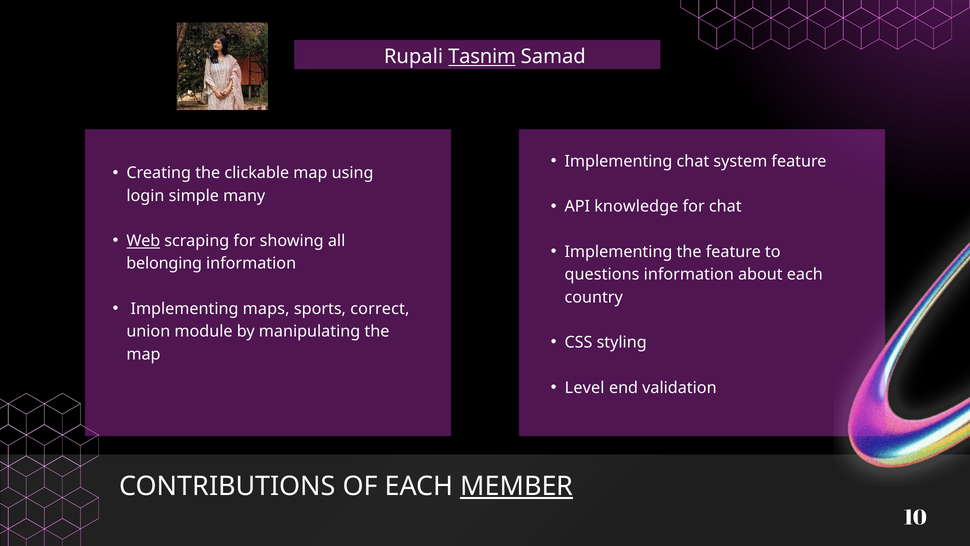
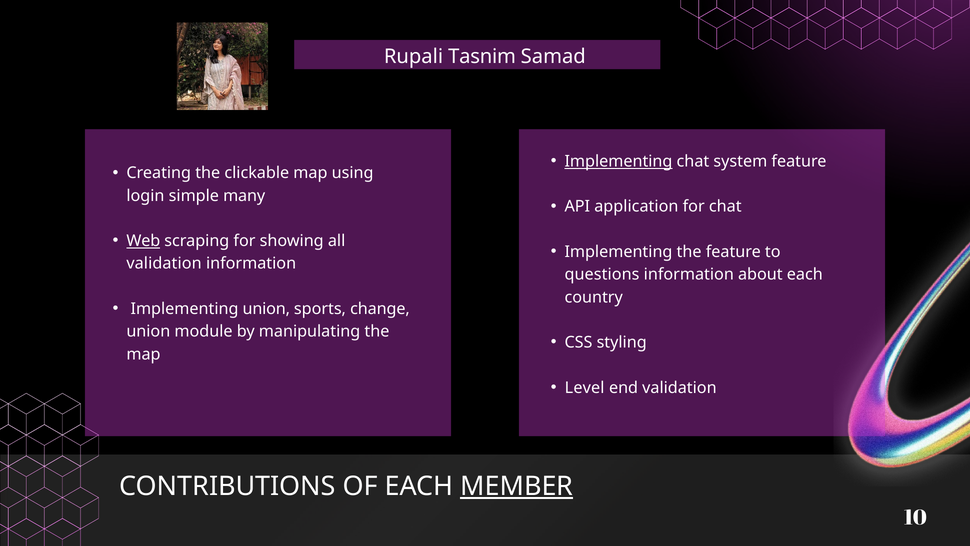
Tasnim underline: present -> none
Implementing at (618, 161) underline: none -> present
knowledge: knowledge -> application
belonging at (164, 263): belonging -> validation
Implementing maps: maps -> union
correct: correct -> change
